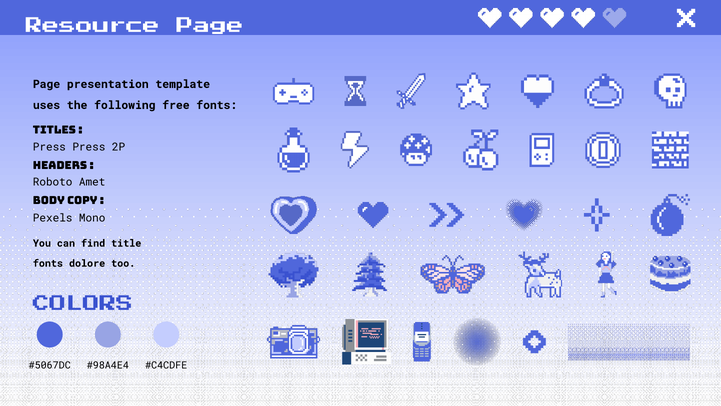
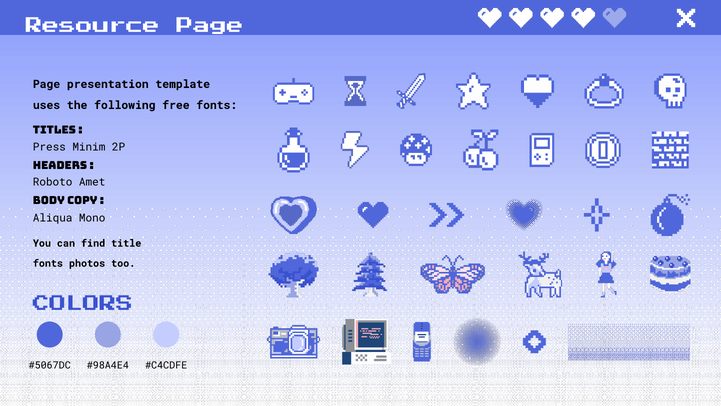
Press Press: Press -> Minim
Pexels: Pexels -> Aliqua
dolore: dolore -> photos
